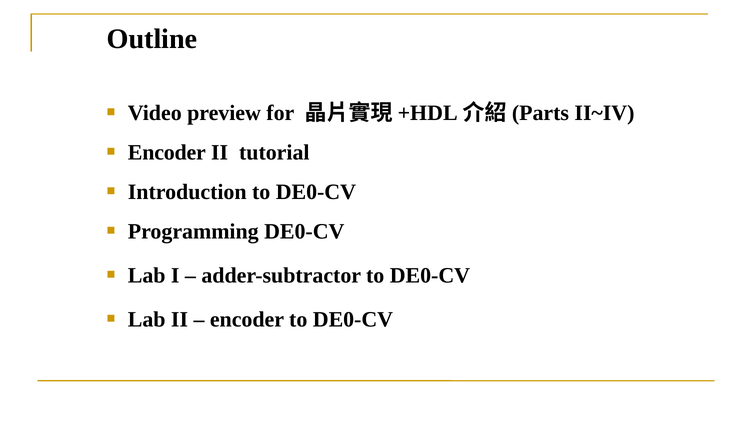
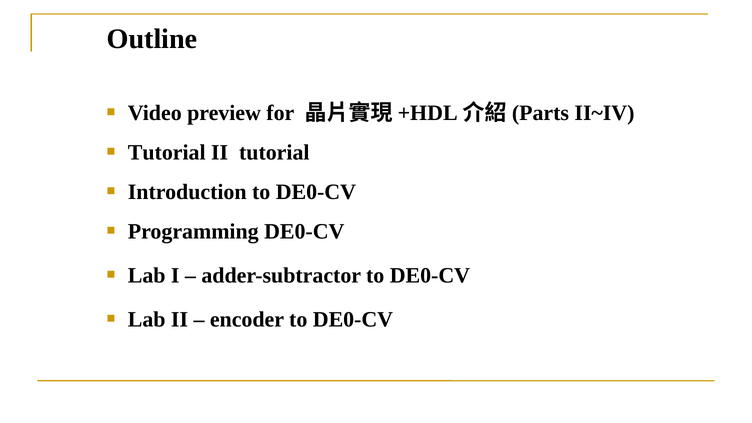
Encoder at (167, 153): Encoder -> Tutorial
